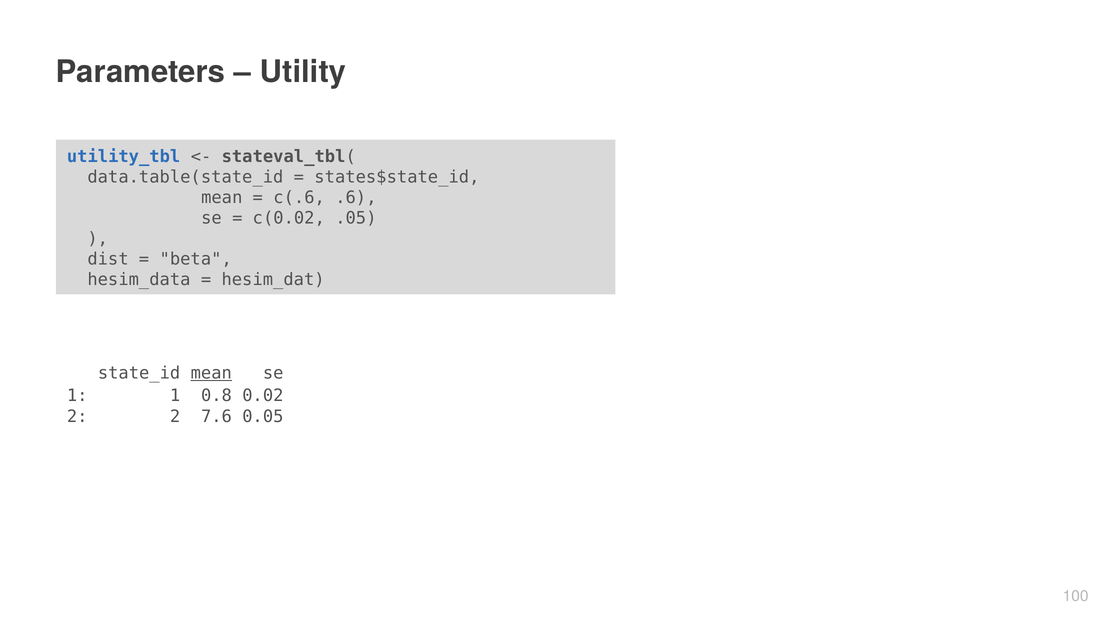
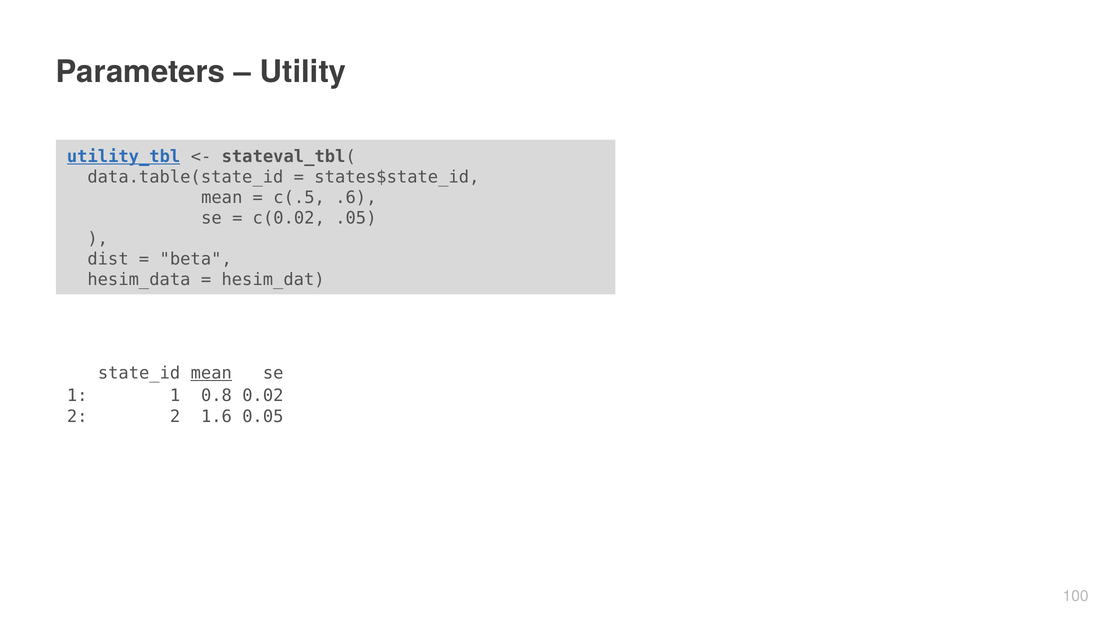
utility_tbl underline: none -> present
c(.6: c(.6 -> c(.5
7.6: 7.6 -> 1.6
